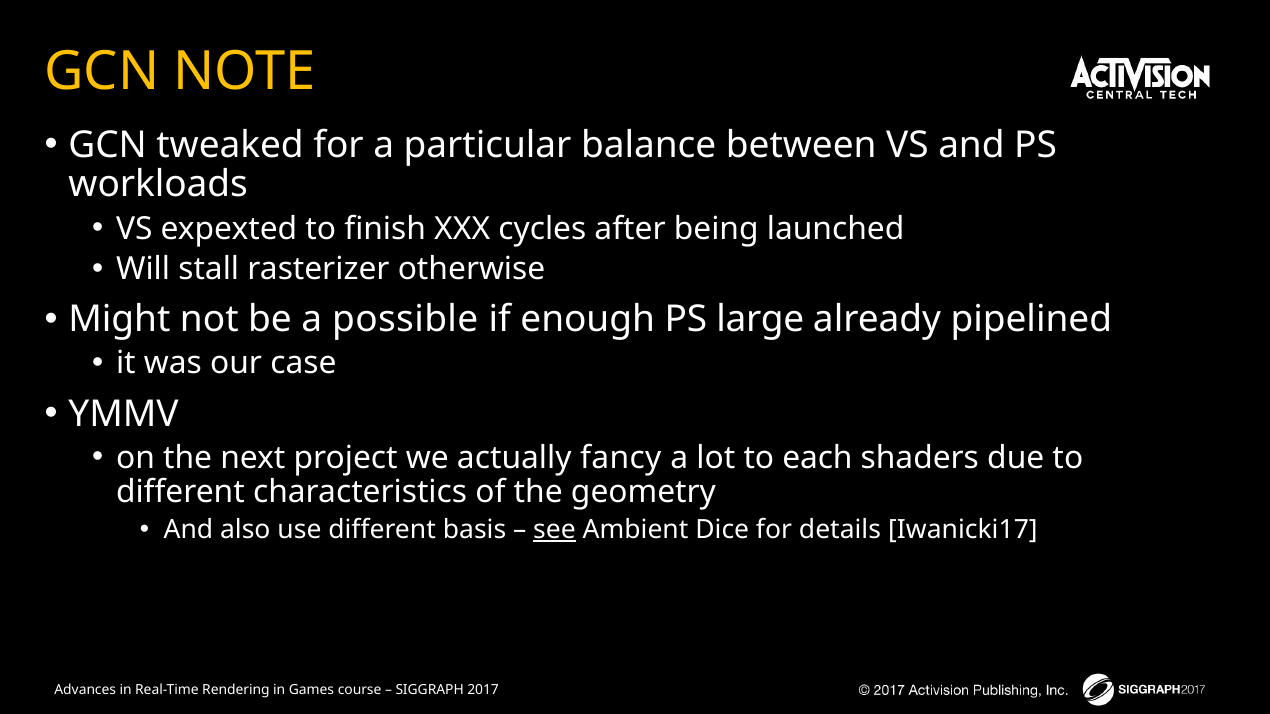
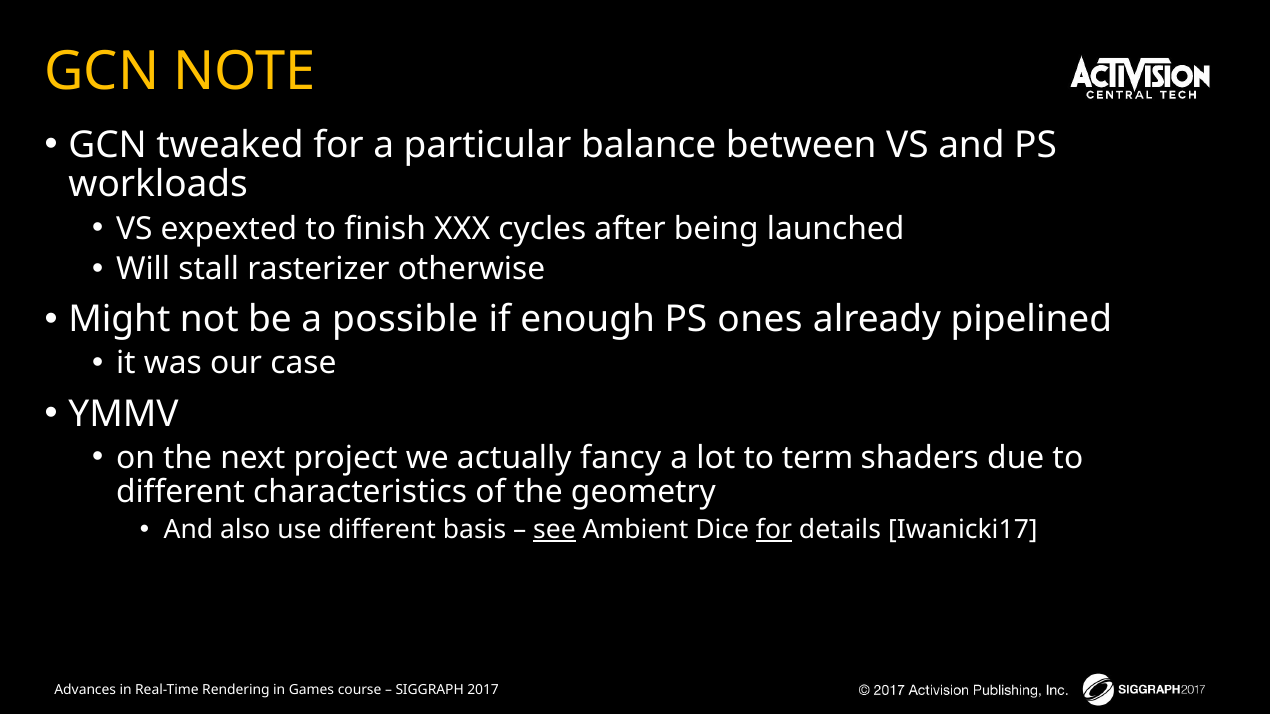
large: large -> ones
each: each -> term
for at (774, 530) underline: none -> present
